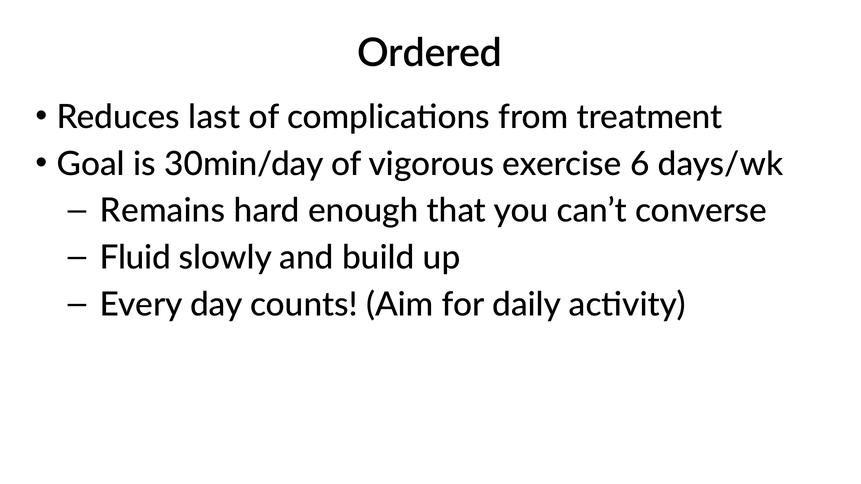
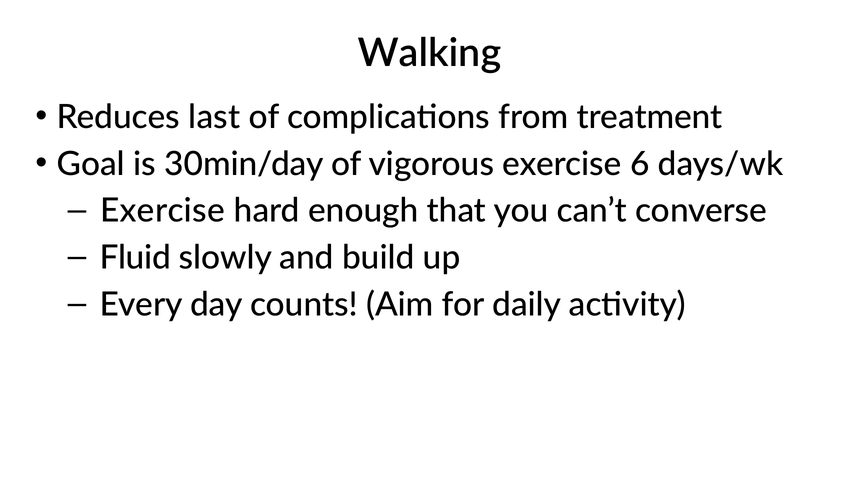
Ordered: Ordered -> Walking
Remains at (163, 211): Remains -> Exercise
